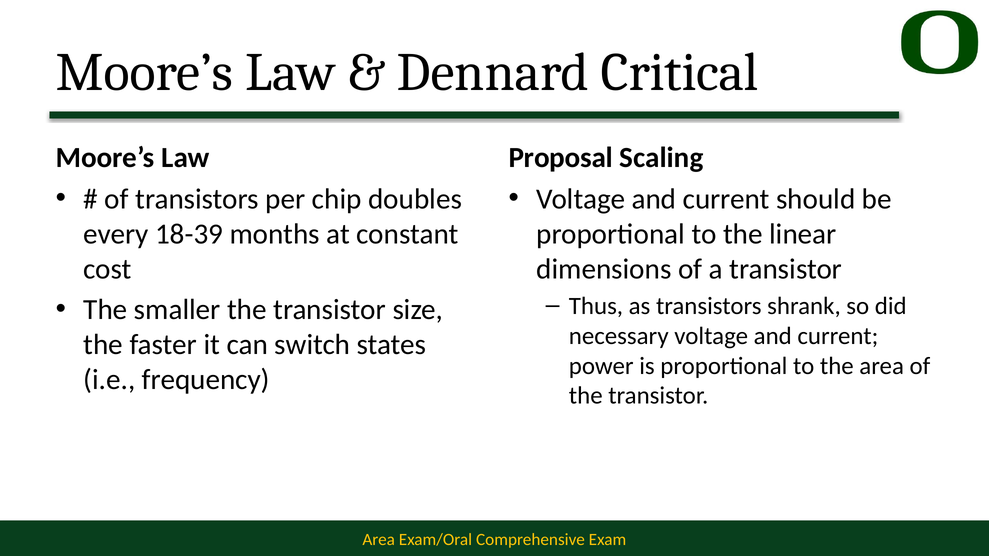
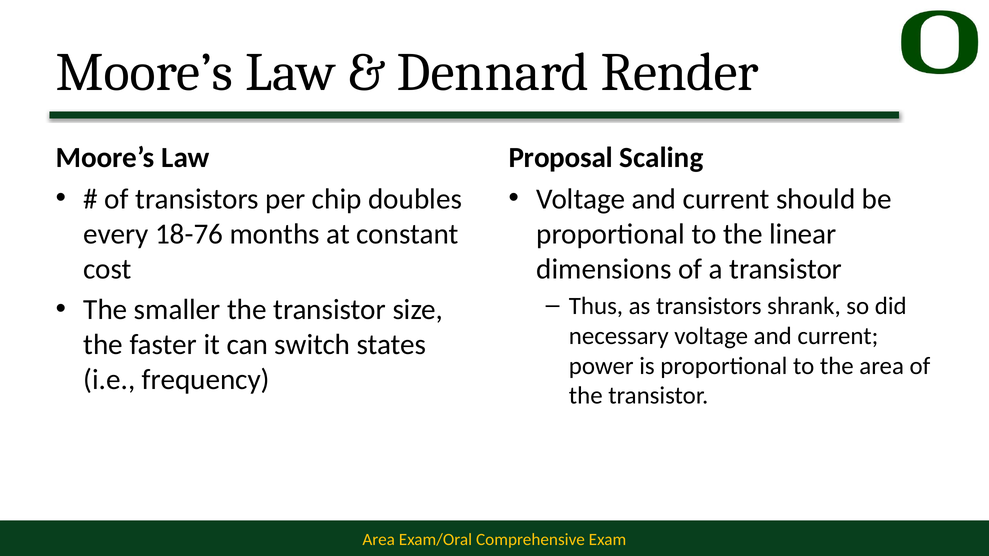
Critical: Critical -> Render
18-39: 18-39 -> 18-76
